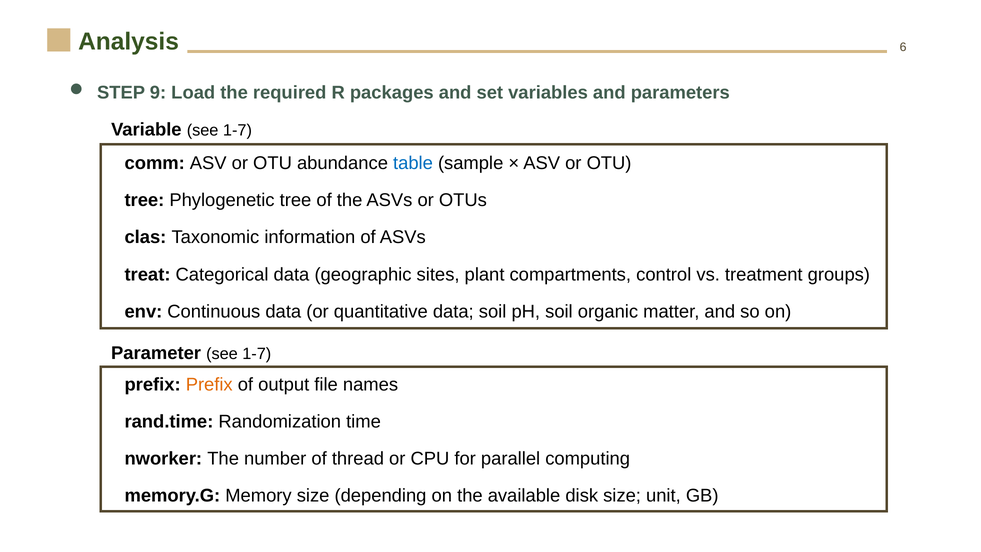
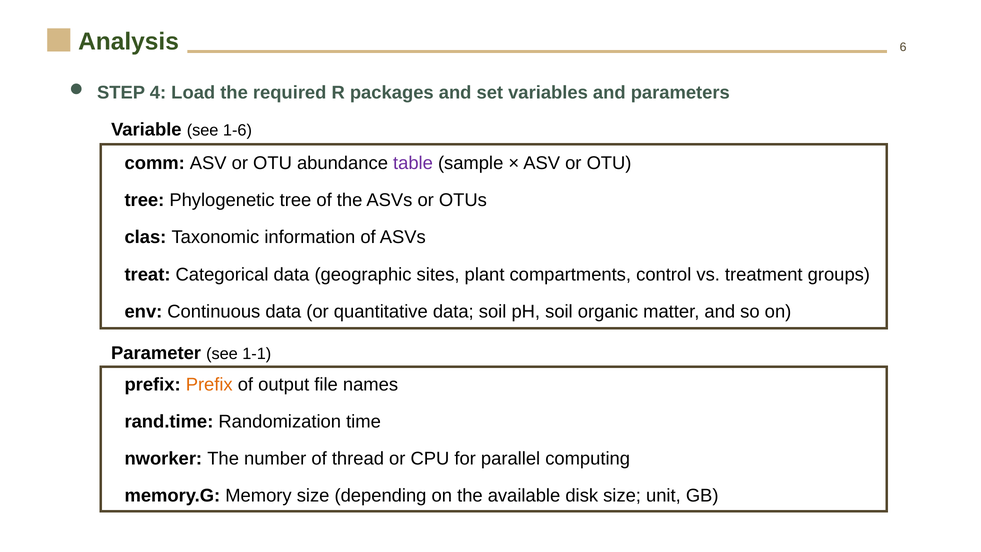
9: 9 -> 4
Variable see 1-7: 1-7 -> 1-6
table colour: blue -> purple
Parameter see 1-7: 1-7 -> 1-1
